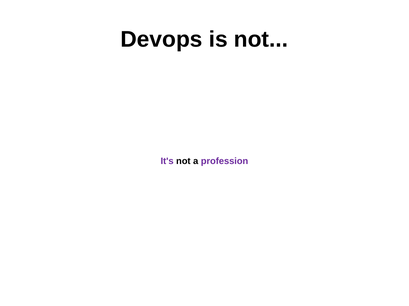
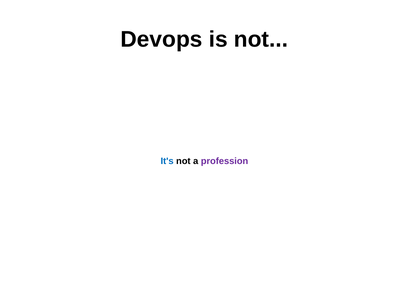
It's colour: purple -> blue
